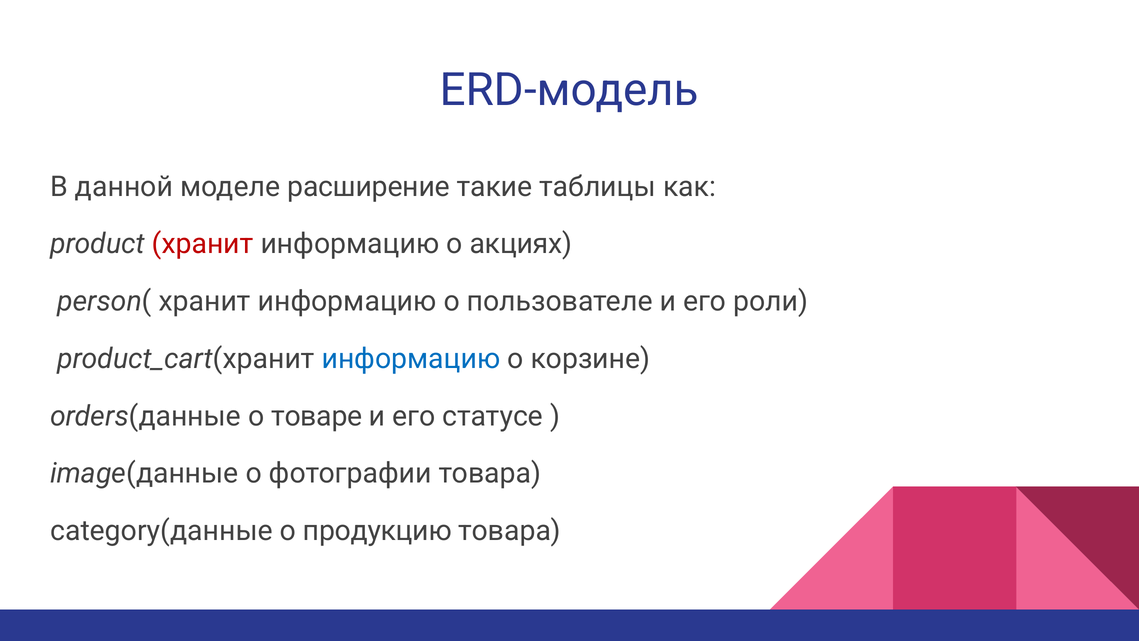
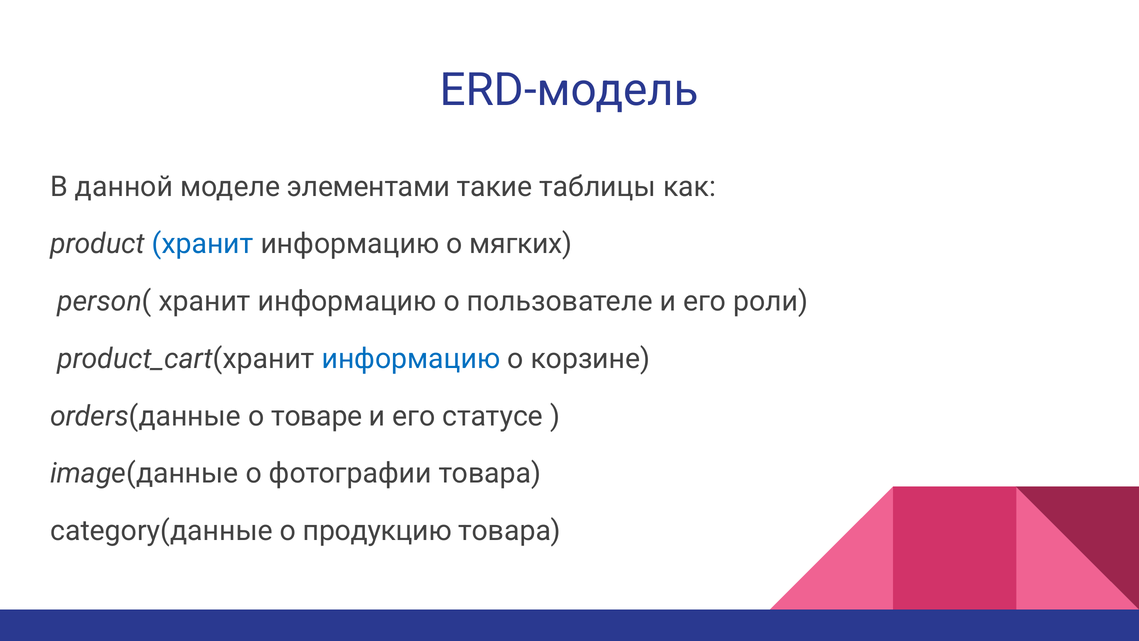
расширение: расширение -> элементами
хранит at (203, 244) colour: red -> blue
акциях: акциях -> мягких
